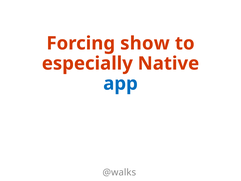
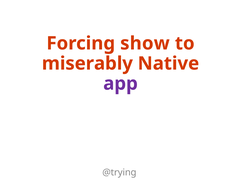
especially: especially -> miserably
app colour: blue -> purple
@walks: @walks -> @trying
